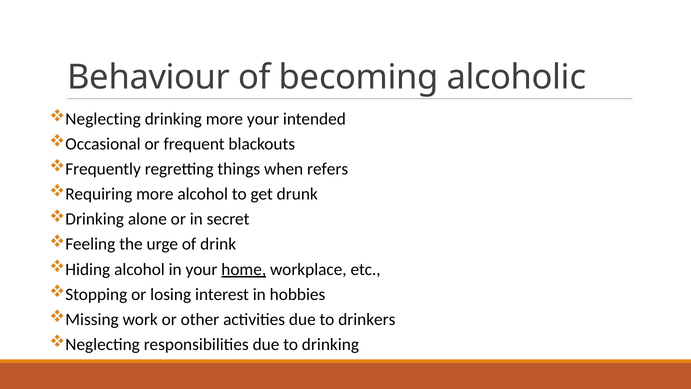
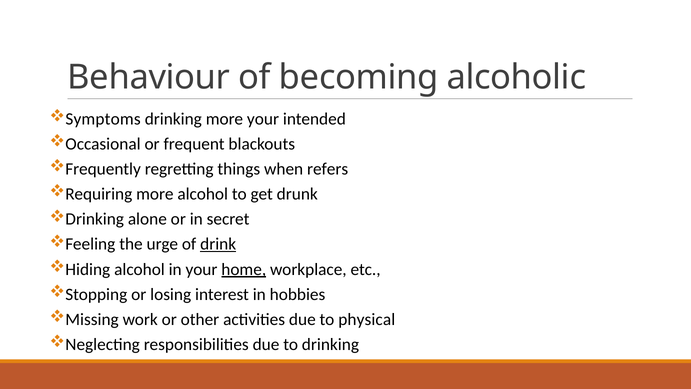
Neglecting at (103, 119): Neglecting -> Symptoms
drink underline: none -> present
drinkers: drinkers -> physical
